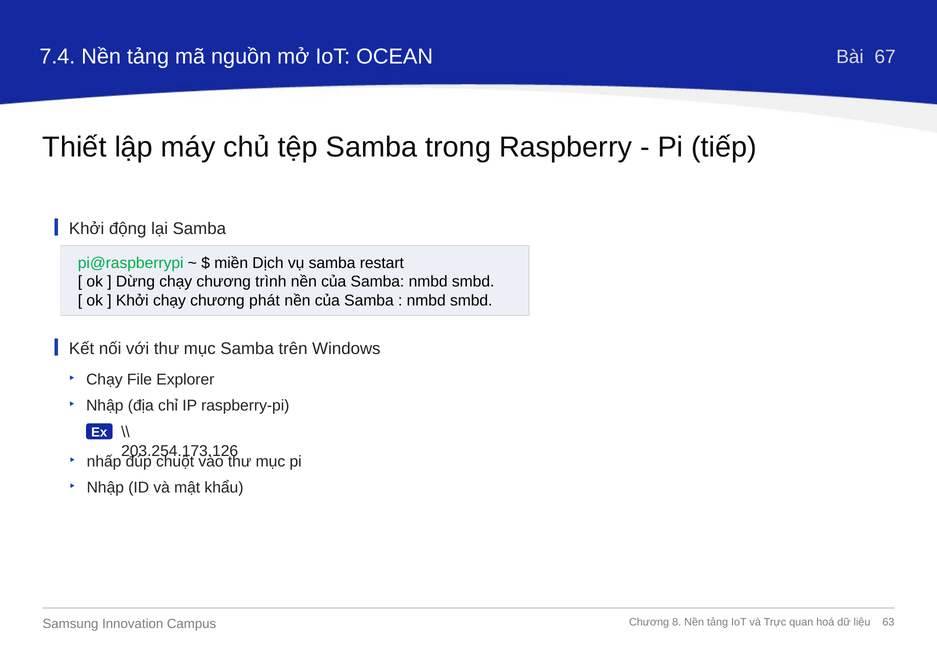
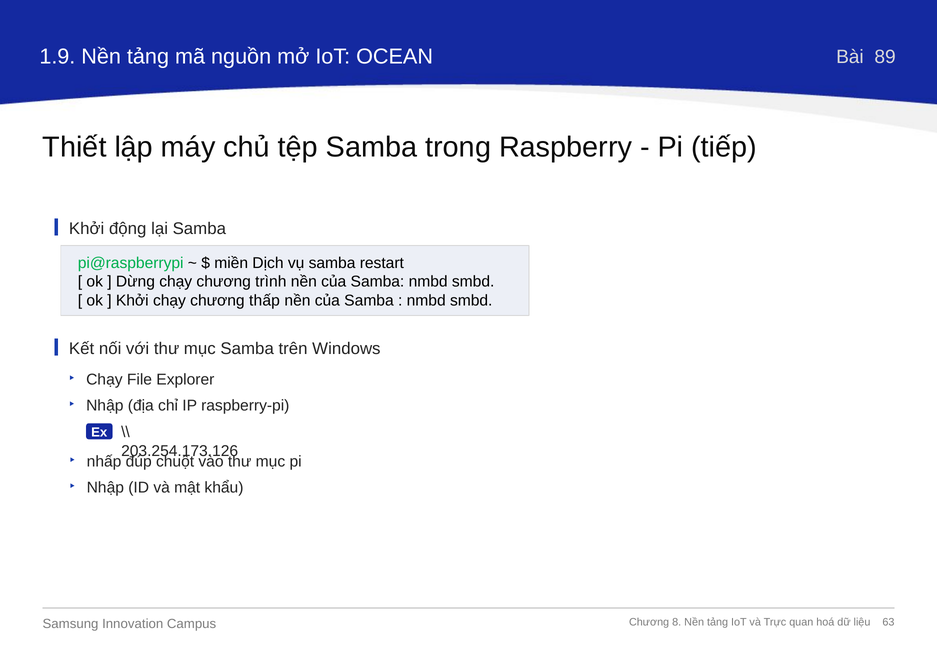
7.4: 7.4 -> 1.9
67: 67 -> 89
phát: phát -> thấp
